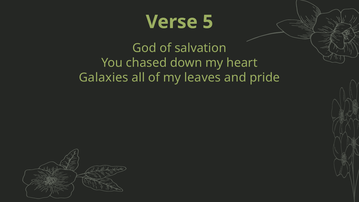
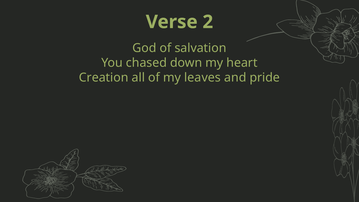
5: 5 -> 2
Galaxies: Galaxies -> Creation
